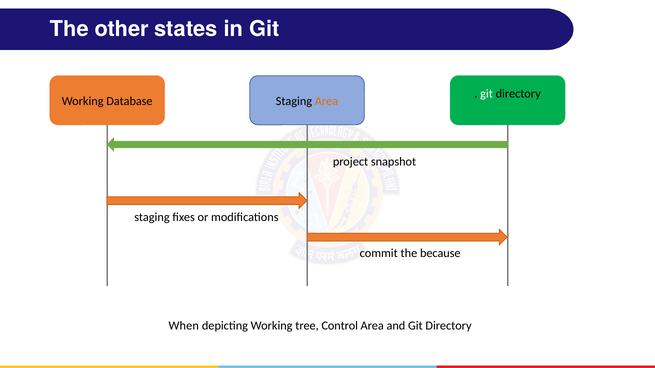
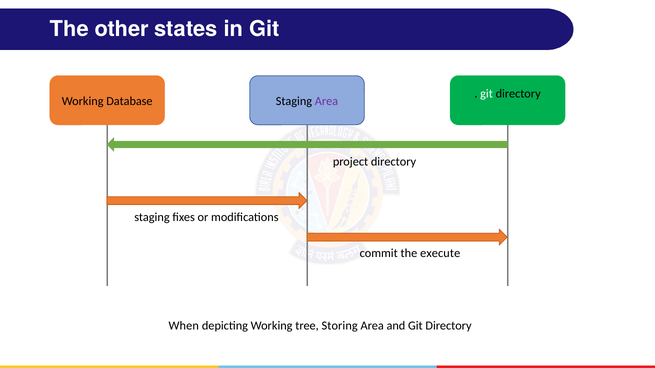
Area at (326, 101) colour: orange -> purple
project snapshot: snapshot -> directory
because: because -> execute
Control: Control -> Storing
